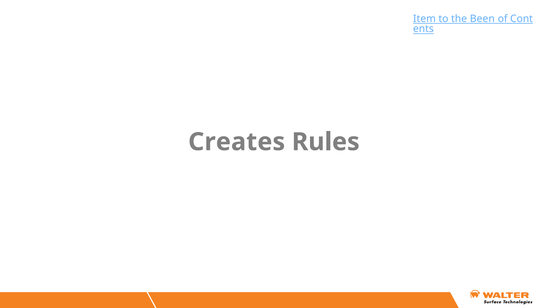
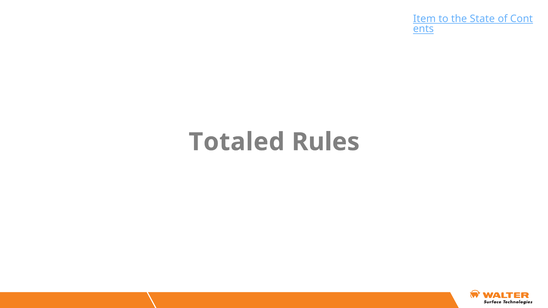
Been: Been -> State
Creates: Creates -> Totaled
